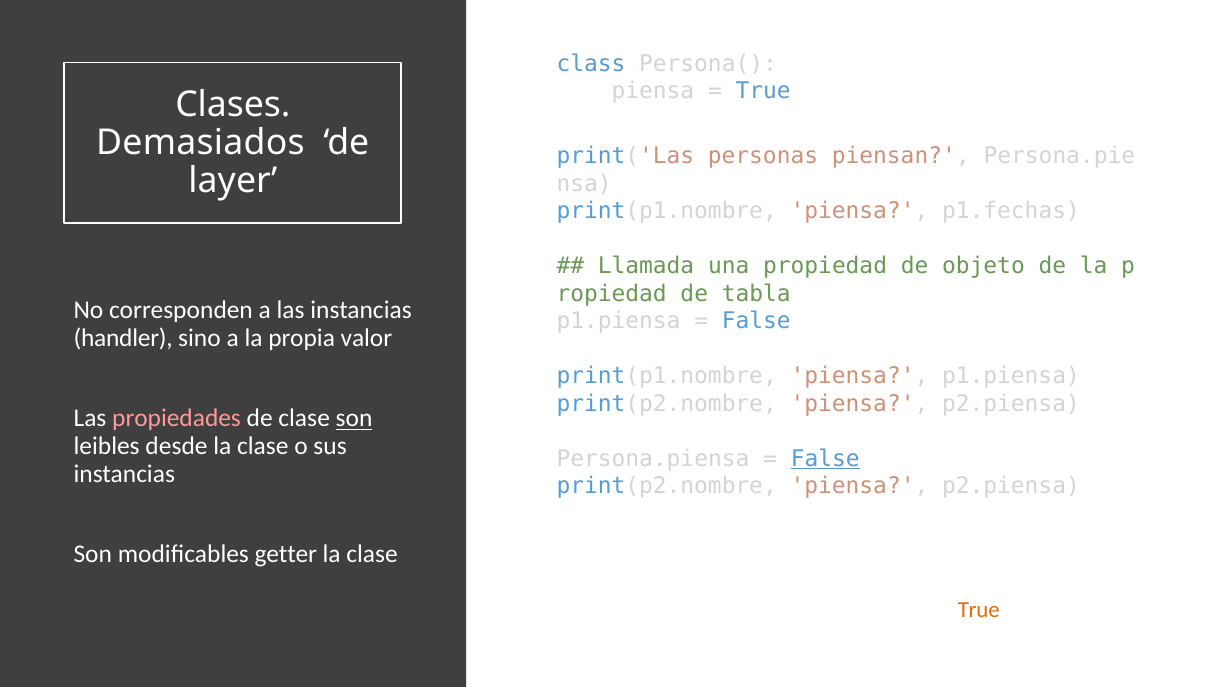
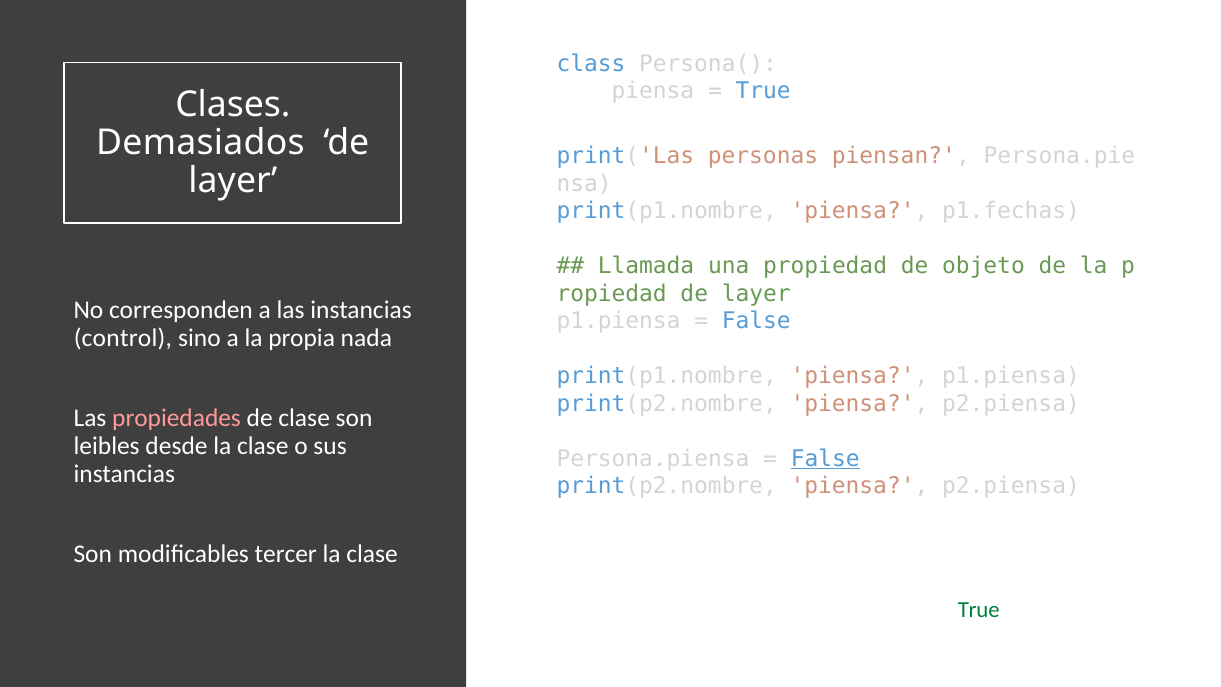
tabla at (756, 294): tabla -> layer
handler: handler -> control
valor: valor -> nada
son at (354, 418) underline: present -> none
getter: getter -> tercer
True at (979, 610) colour: orange -> green
